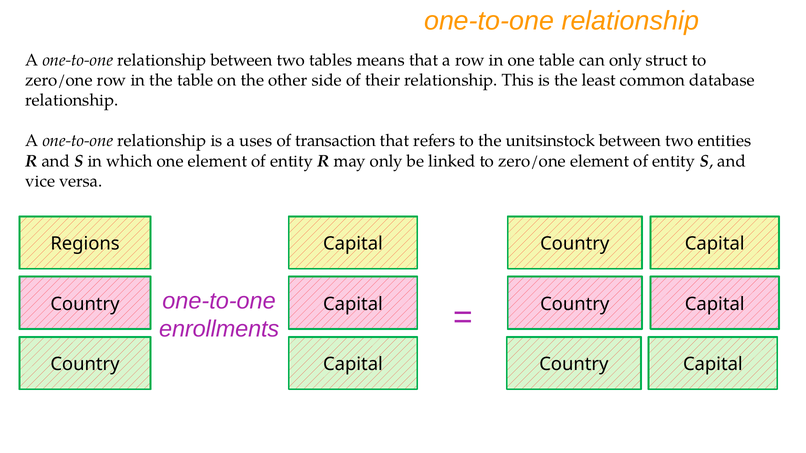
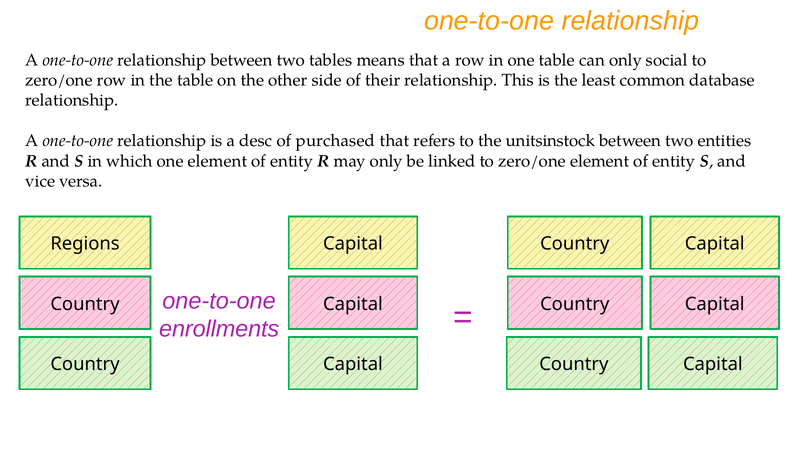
struct: struct -> social
uses: uses -> desc
transaction: transaction -> purchased
